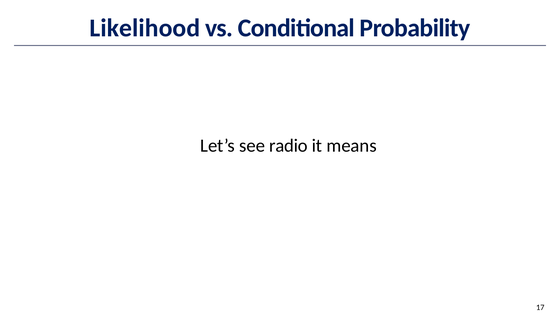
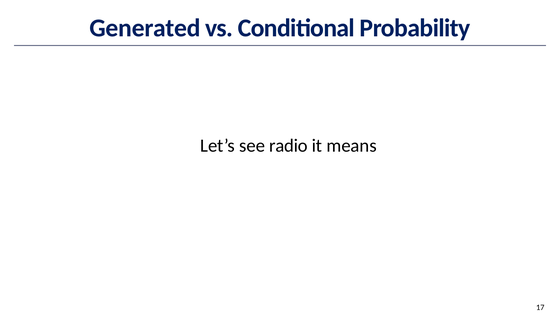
Likelihood: Likelihood -> Generated
